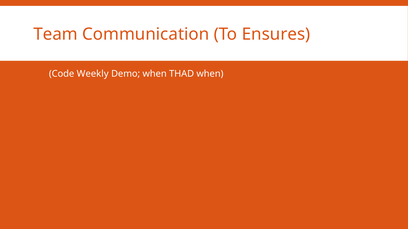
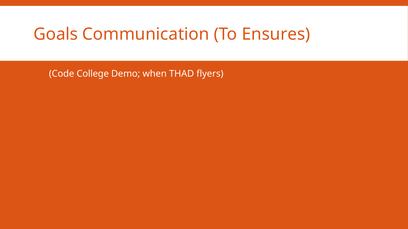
Team: Team -> Goals
Weekly: Weekly -> College
THAD when: when -> flyers
